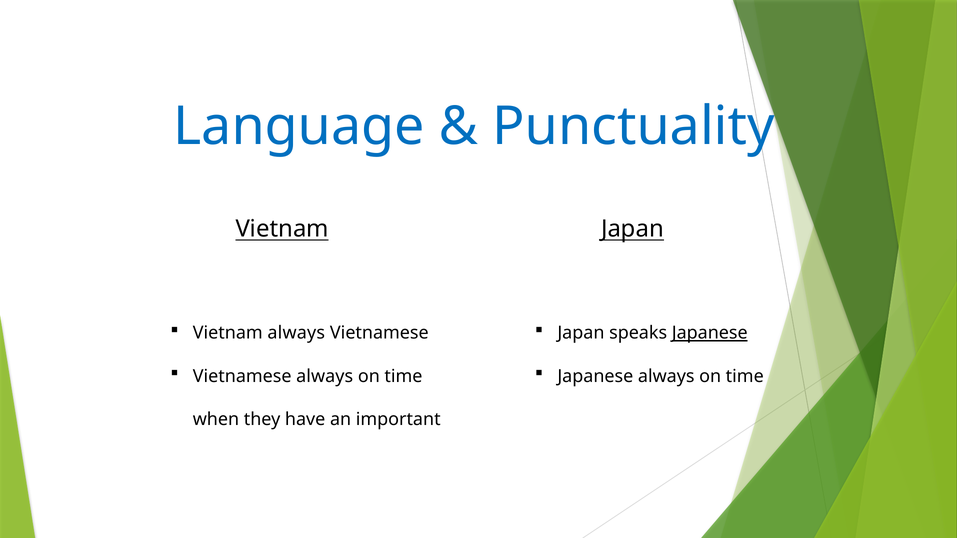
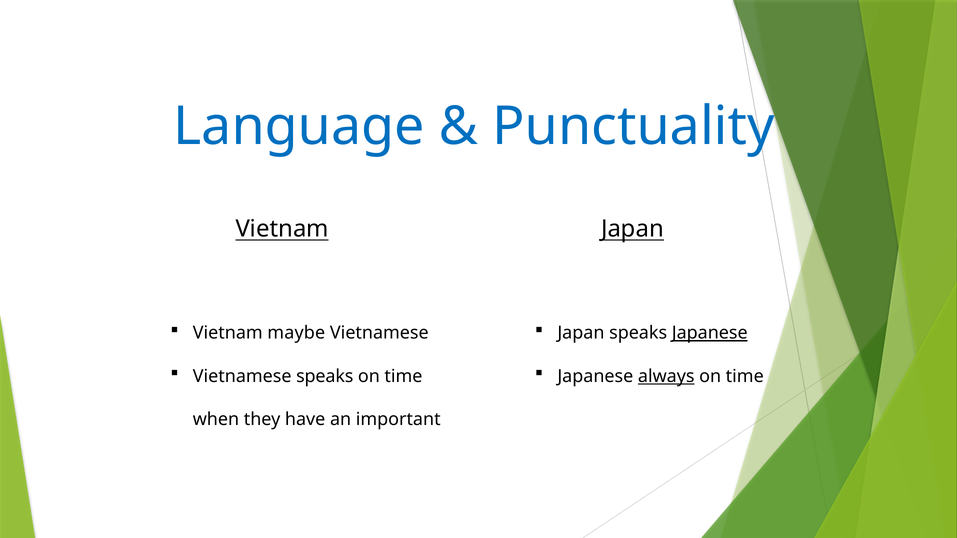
Vietnam always: always -> maybe
Vietnamese always: always -> speaks
always at (666, 376) underline: none -> present
